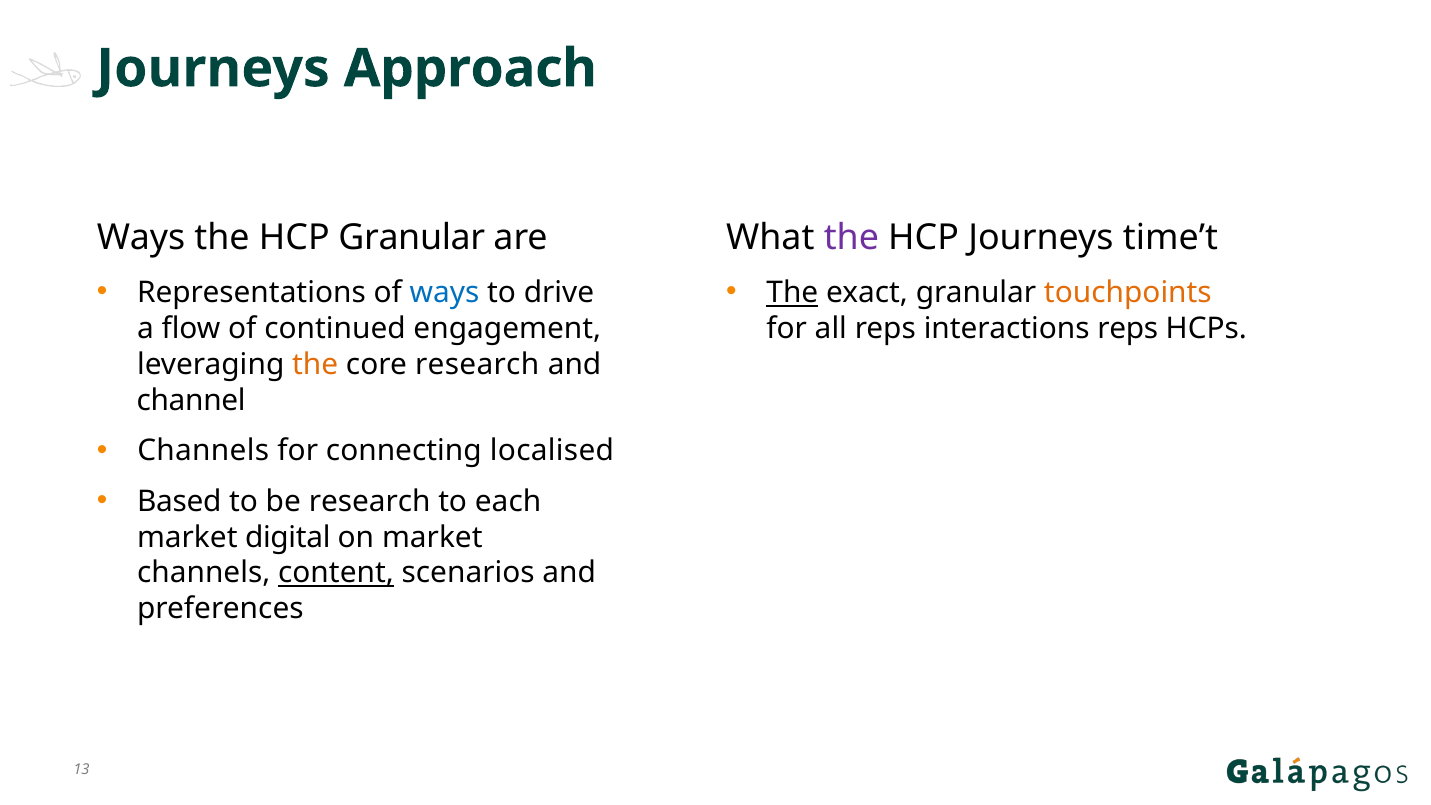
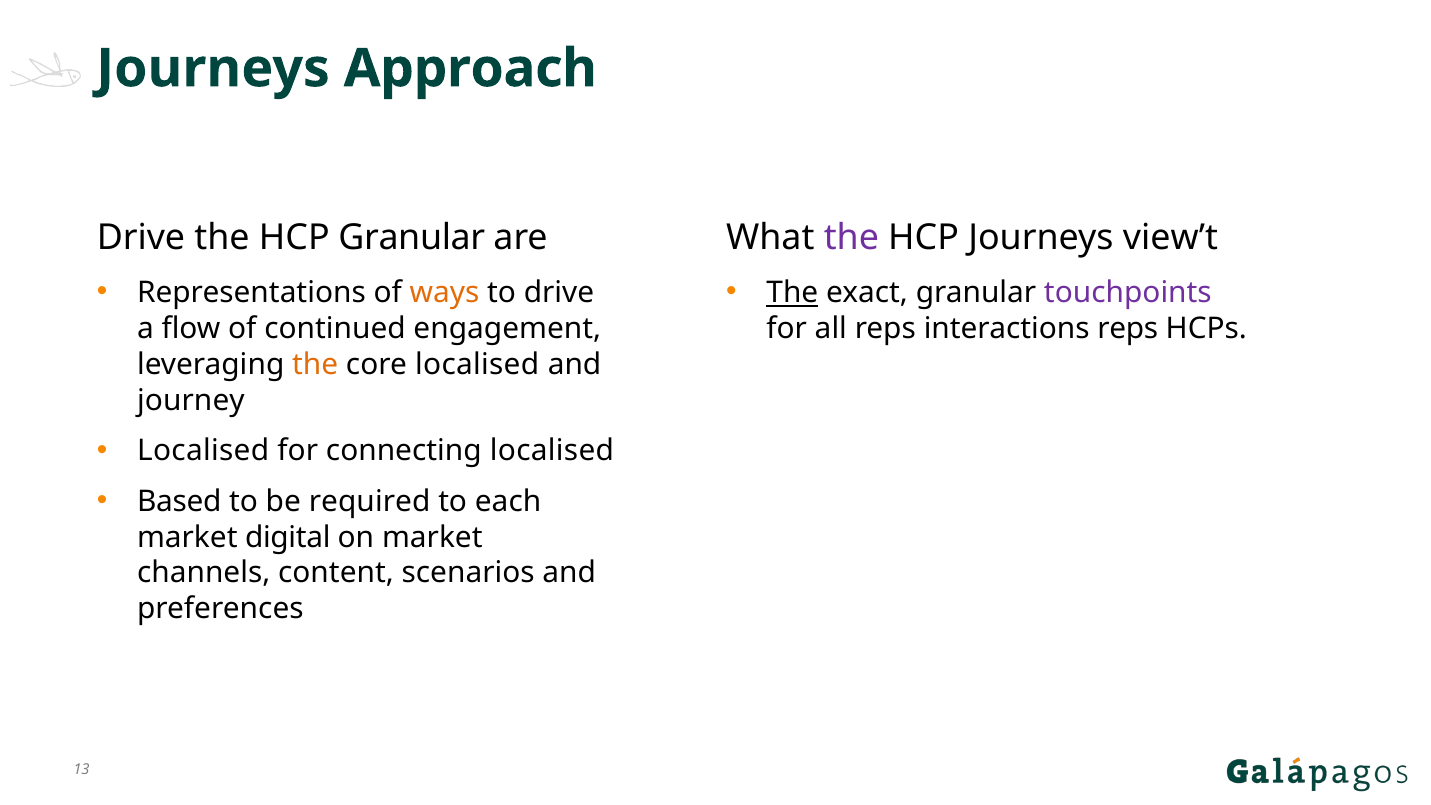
Ways at (141, 237): Ways -> Drive
time’t: time’t -> view’t
ways at (445, 293) colour: blue -> orange
touchpoints colour: orange -> purple
core research: research -> localised
channel: channel -> journey
Channels at (203, 451): Channels -> Localised
be research: research -> required
content underline: present -> none
